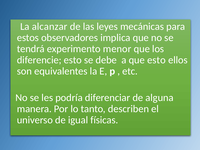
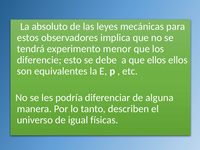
alcanzar: alcanzar -> absoluto
que esto: esto -> ellos
